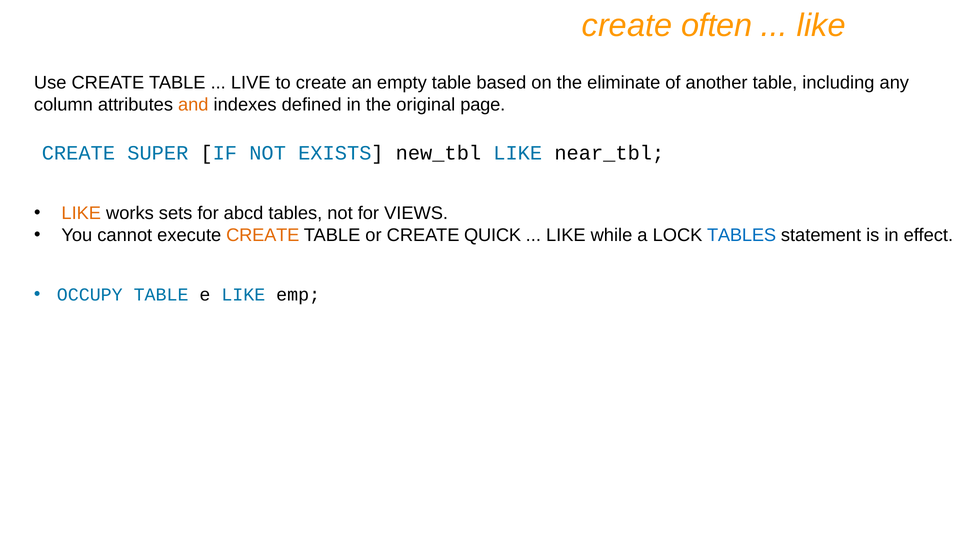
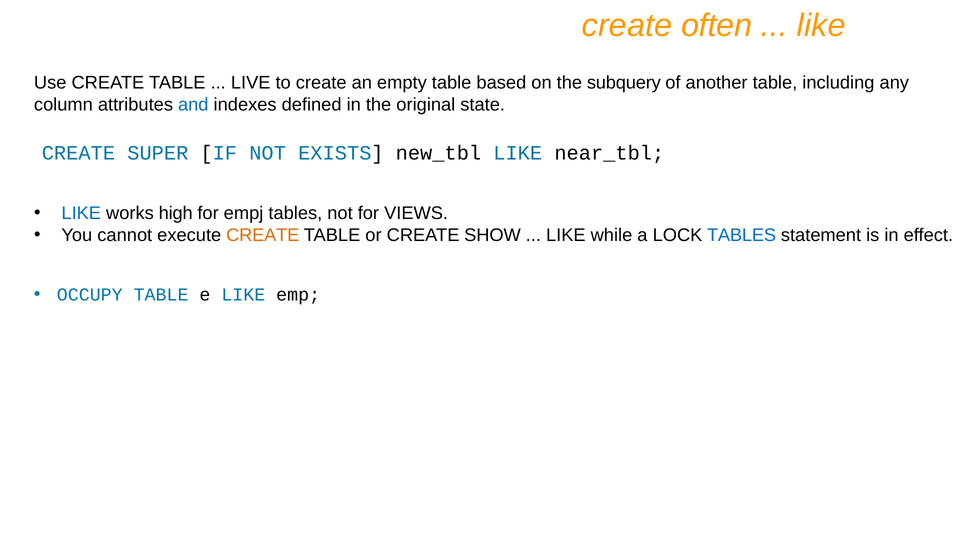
eliminate: eliminate -> subquery
and colour: orange -> blue
page: page -> state
LIKE at (81, 214) colour: orange -> blue
sets: sets -> high
abcd: abcd -> empj
QUICK: QUICK -> SHOW
